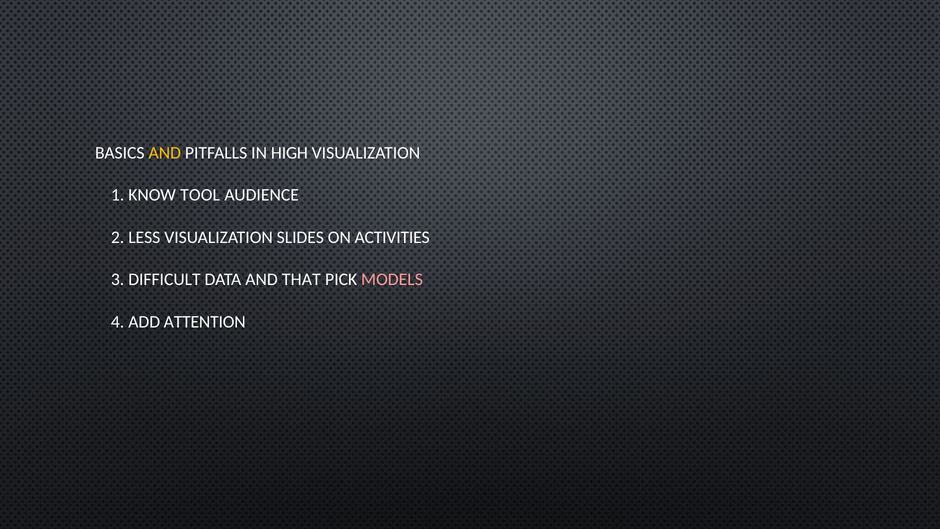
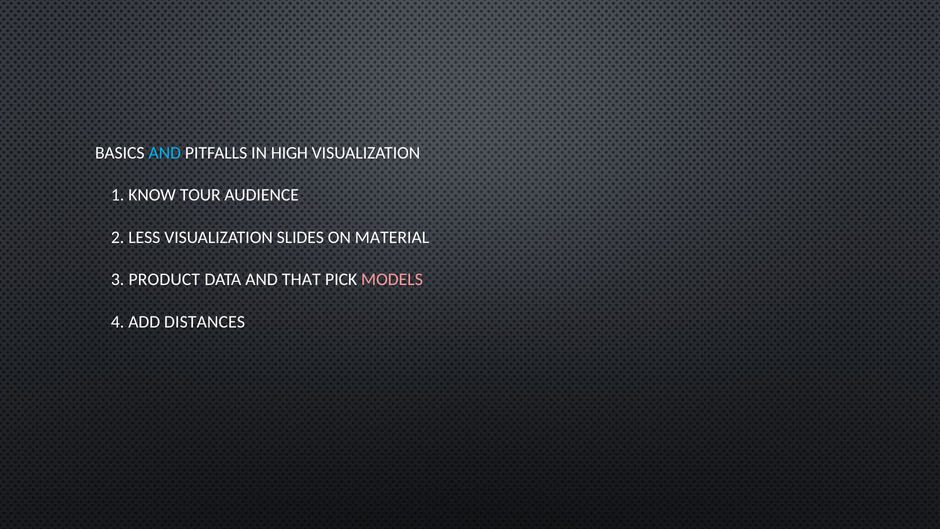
AND at (165, 153) colour: yellow -> light blue
TOOL: TOOL -> TOUR
ACTIVITIES: ACTIVITIES -> MATERIAL
DIFFICULT: DIFFICULT -> PRODUCT
ATTENTION: ATTENTION -> DISTANCES
